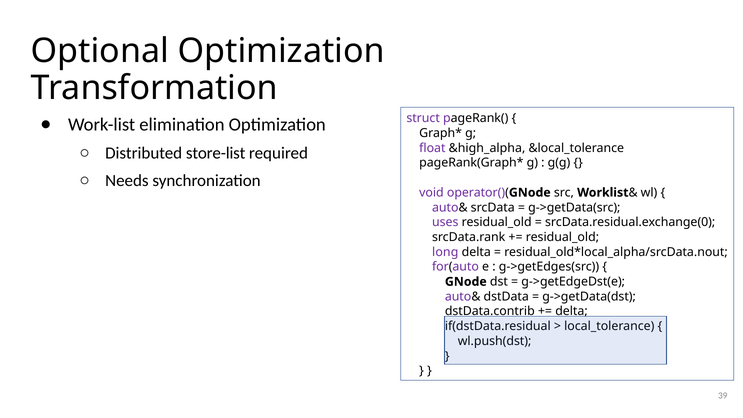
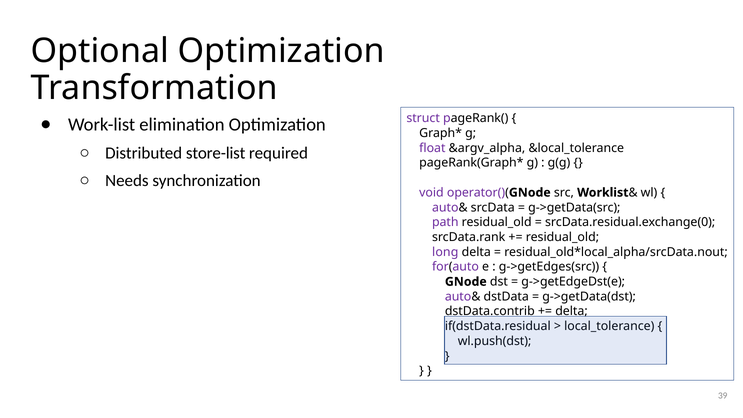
&high_alpha: &high_alpha -> &argv_alpha
uses: uses -> path
